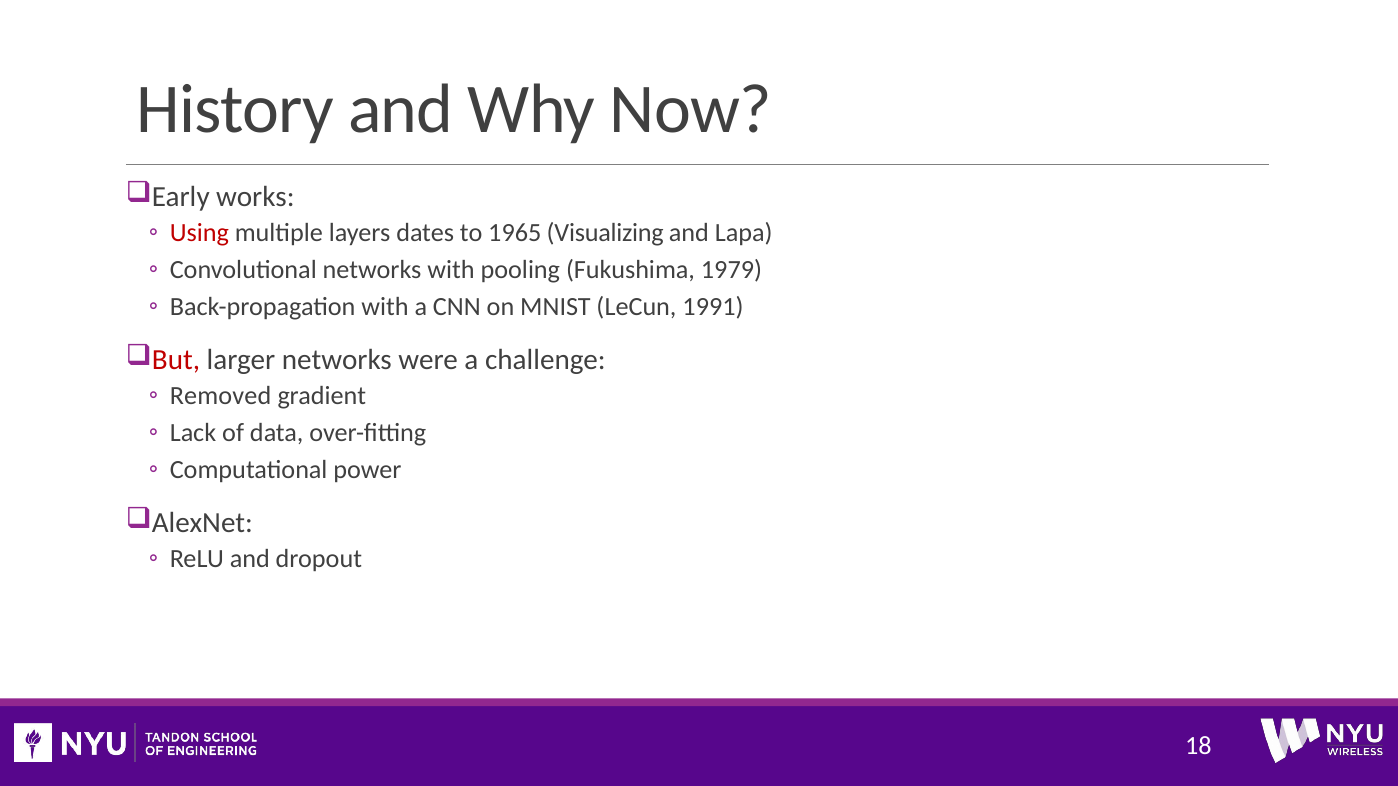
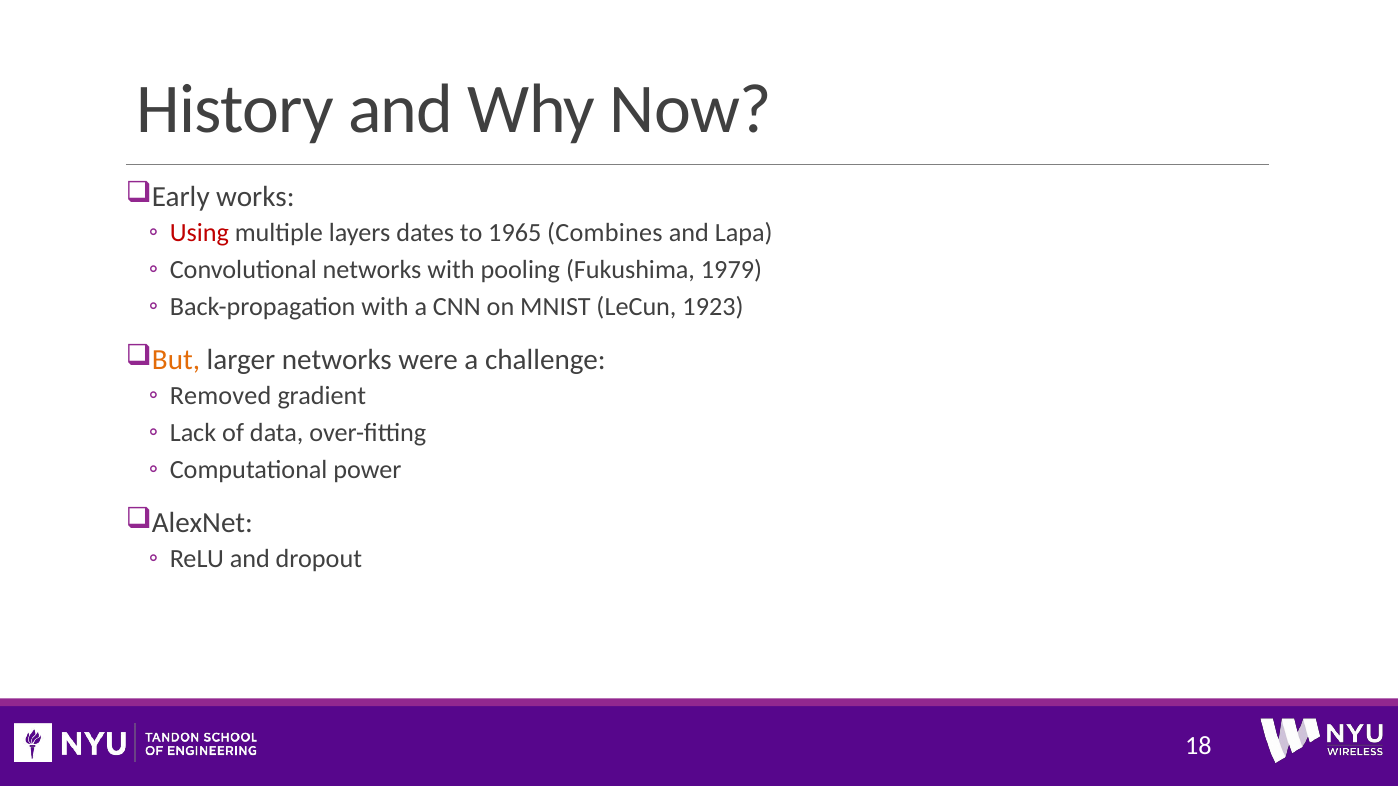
Visualizing: Visualizing -> Combines
1991: 1991 -> 1923
But colour: red -> orange
